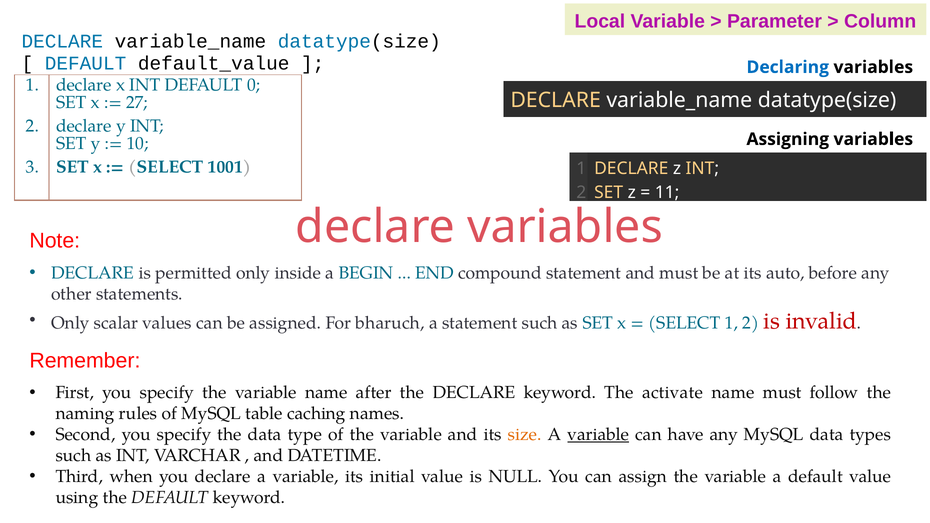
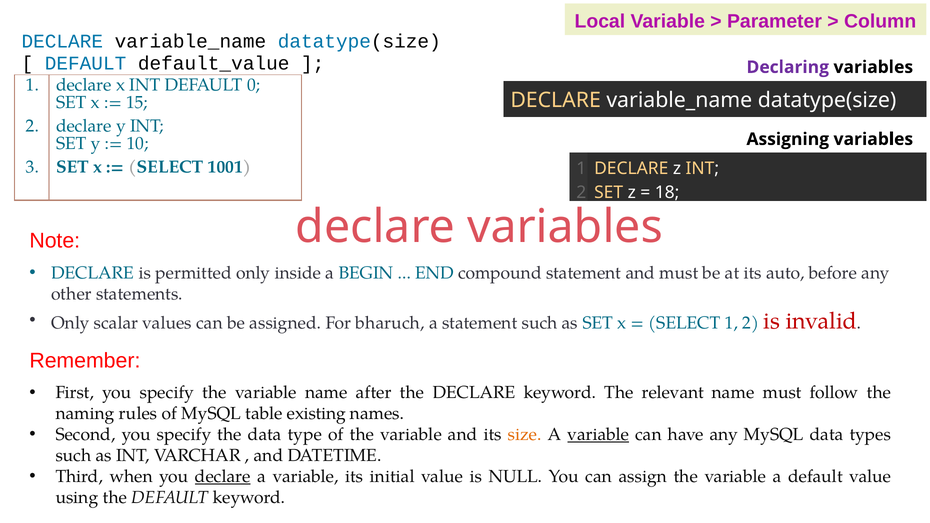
Declaring colour: blue -> purple
27: 27 -> 15
11: 11 -> 18
activate: activate -> relevant
caching: caching -> existing
declare at (223, 477) underline: none -> present
